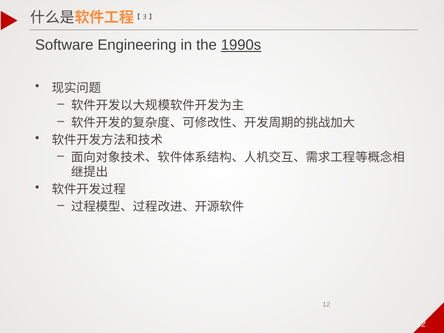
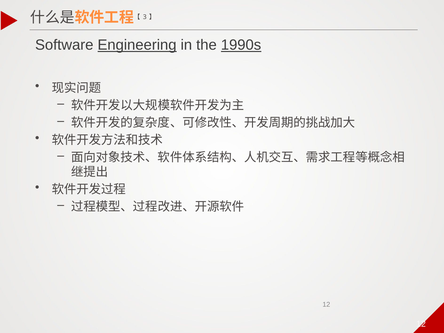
Engineering underline: none -> present
